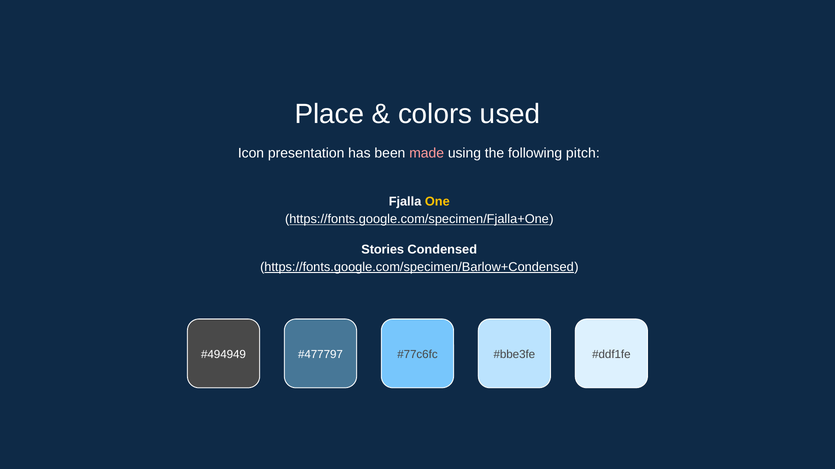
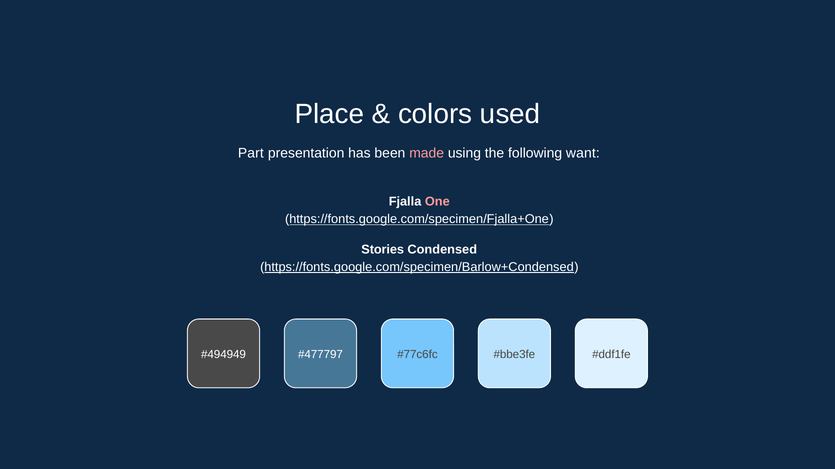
Icon: Icon -> Part
pitch: pitch -> want
One colour: yellow -> pink
